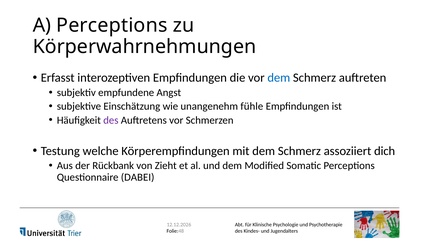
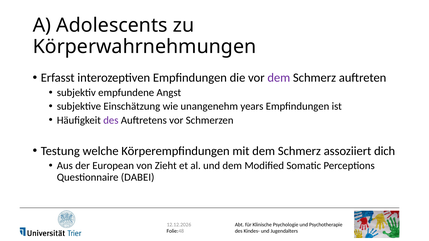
A Perceptions: Perceptions -> Adolescents
dem at (279, 78) colour: blue -> purple
fühle: fühle -> years
Rückbank: Rückbank -> European
